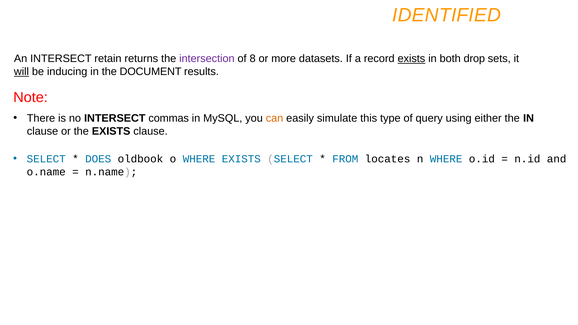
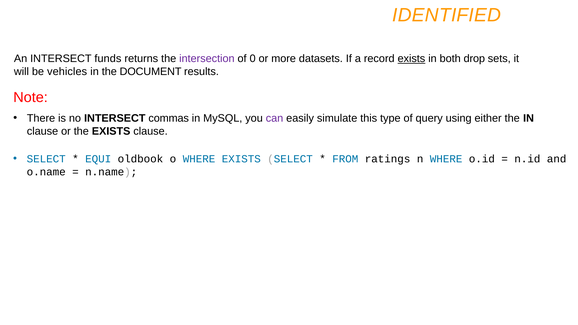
retain: retain -> funds
8: 8 -> 0
will underline: present -> none
inducing: inducing -> vehicles
can colour: orange -> purple
DOES: DOES -> EQUI
locates: locates -> ratings
